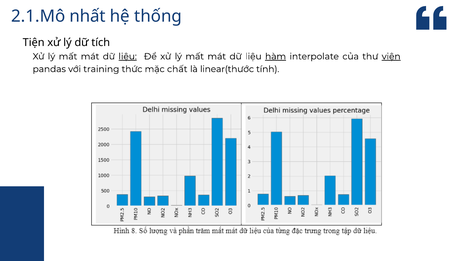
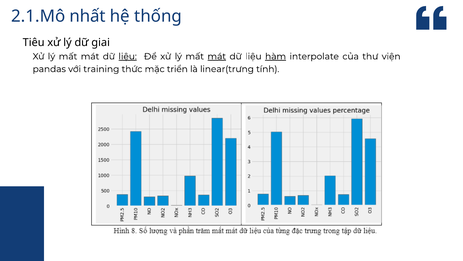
Tiện: Tiện -> Tiêu
tích: tích -> giai
mát at (217, 56) underline: none -> present
viện underline: present -> none
chất: chất -> triển
linear(thước: linear(thước -> linear(trưng
